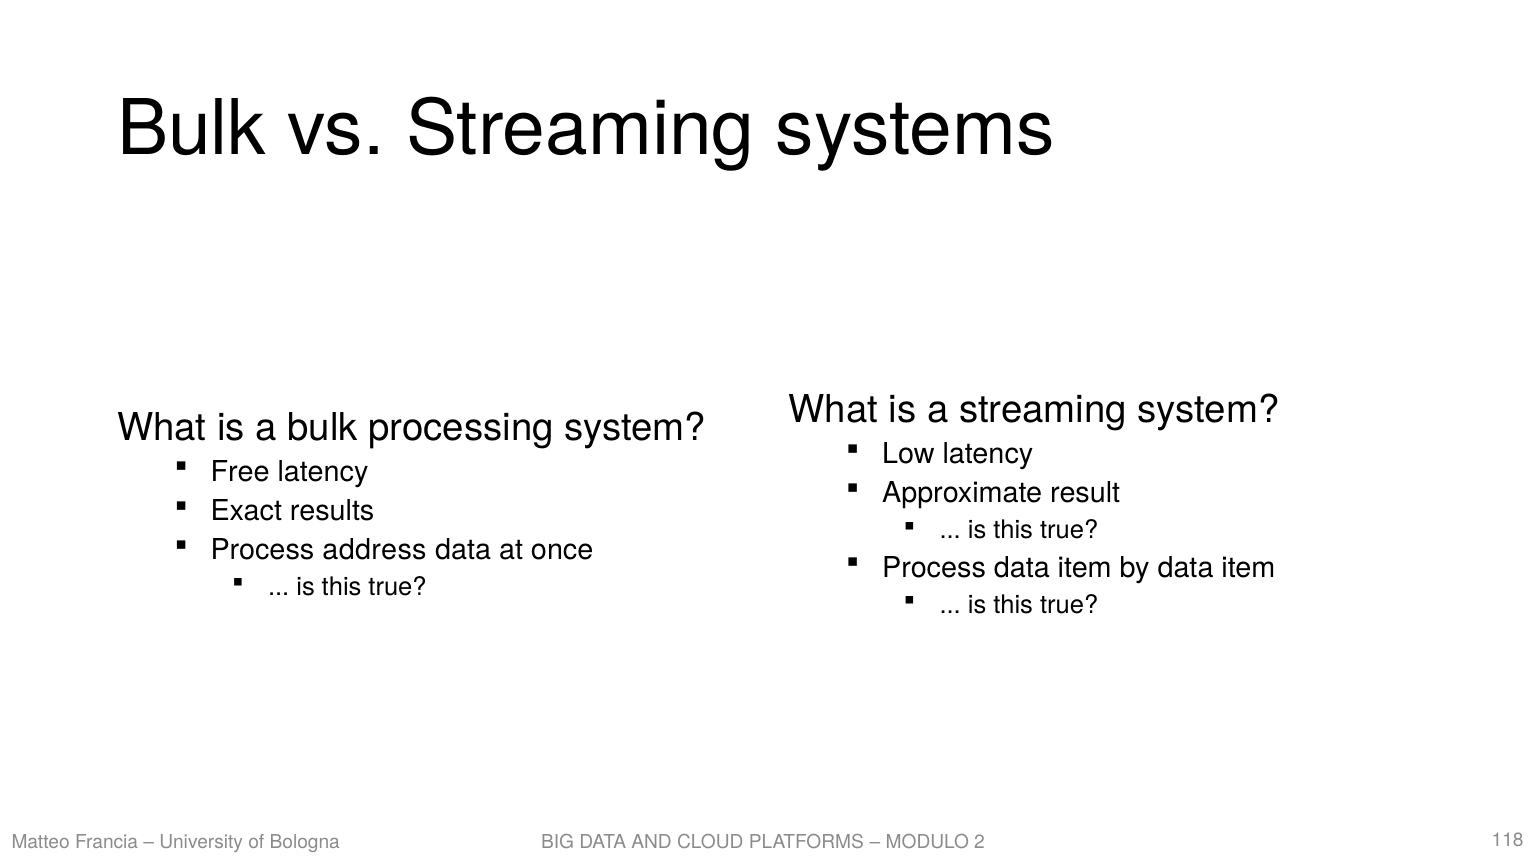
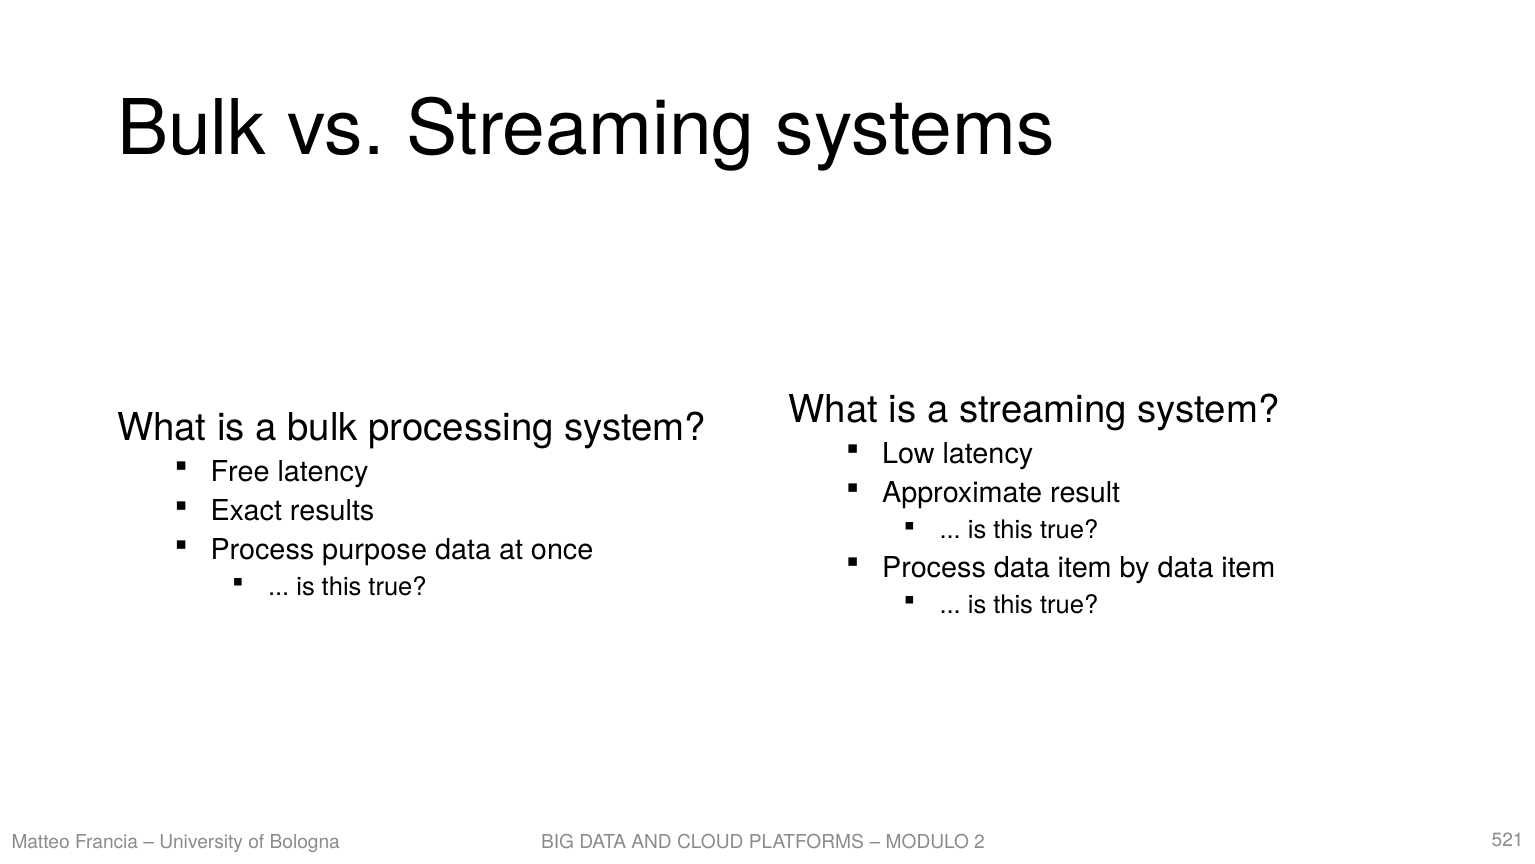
address: address -> purpose
118: 118 -> 521
